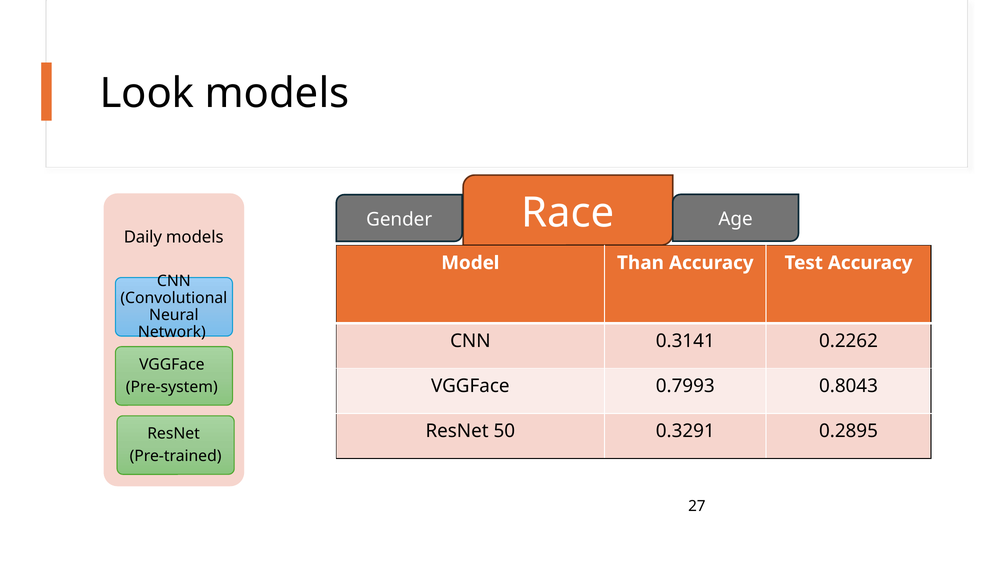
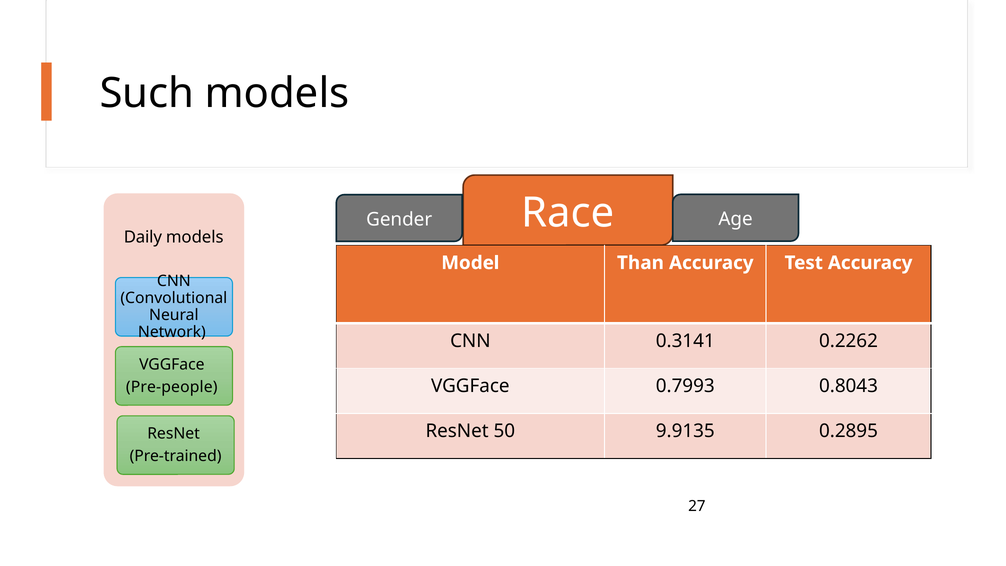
Look: Look -> Such
Pre-system: Pre-system -> Pre-people
0.3291: 0.3291 -> 9.9135
